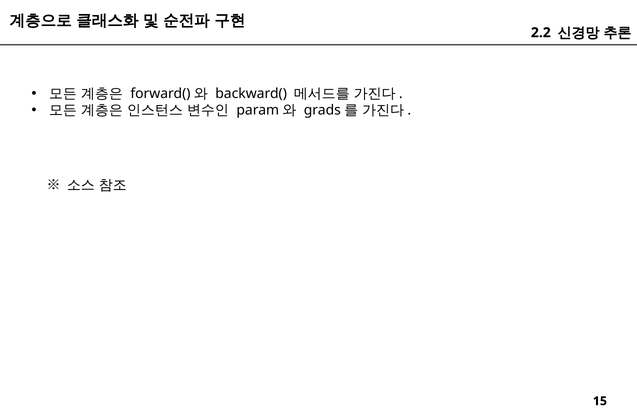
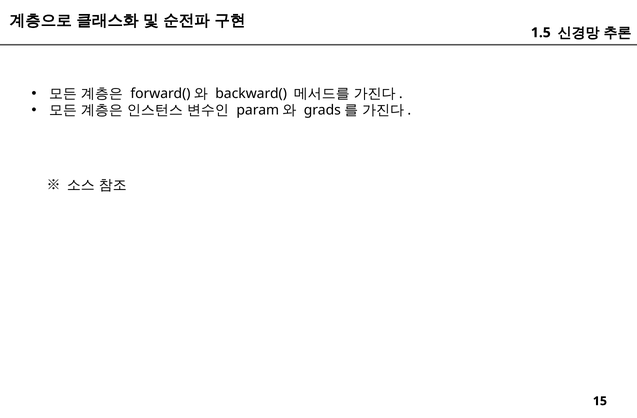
2.2: 2.2 -> 1.5
